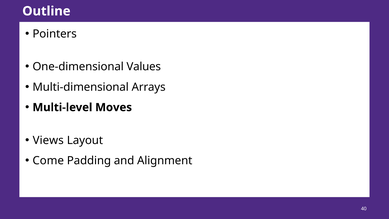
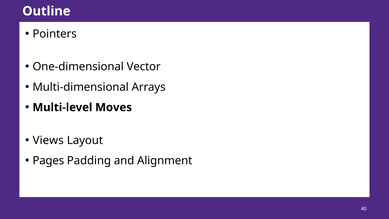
Values: Values -> Vector
Come: Come -> Pages
